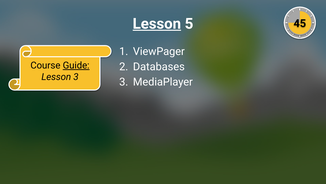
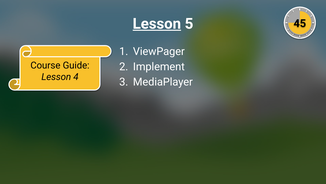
Guide underline: present -> none
Databases: Databases -> Implement
Lesson 3: 3 -> 4
